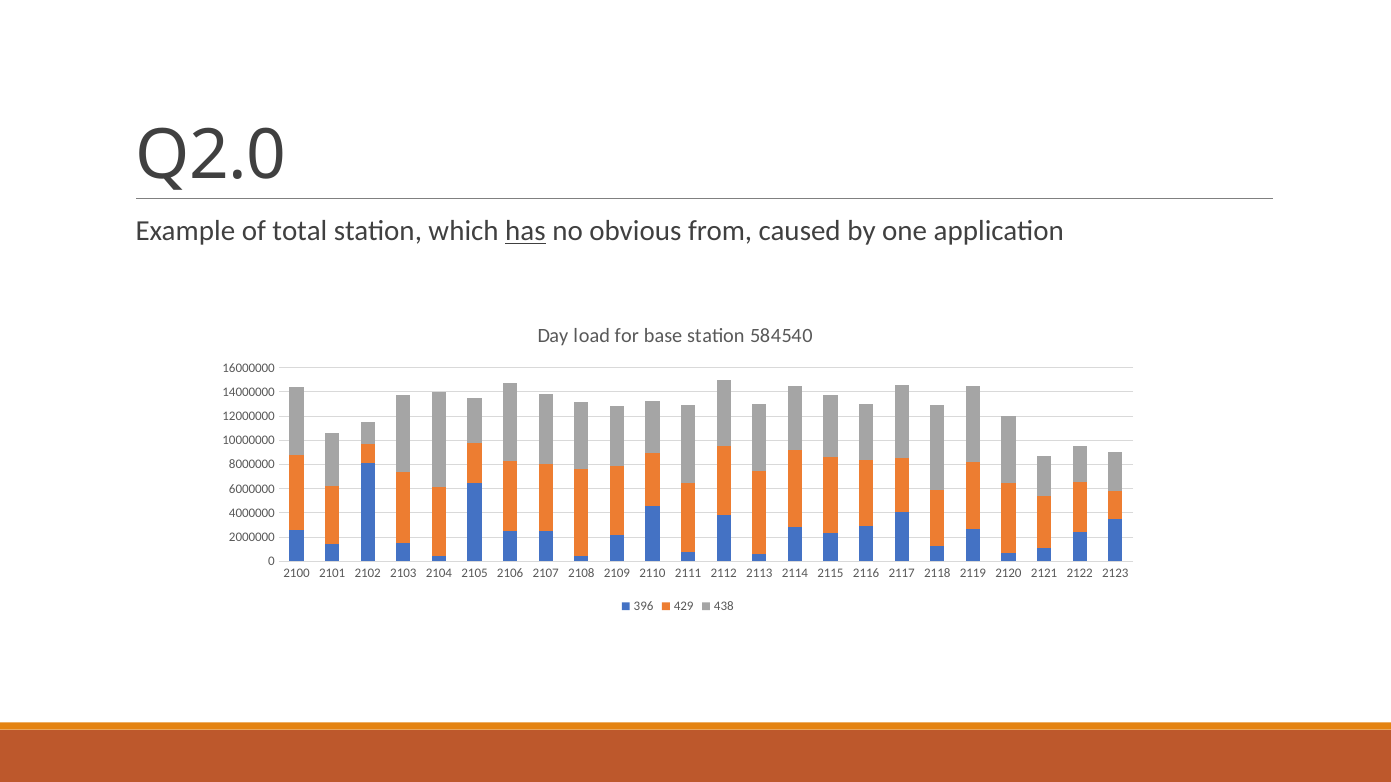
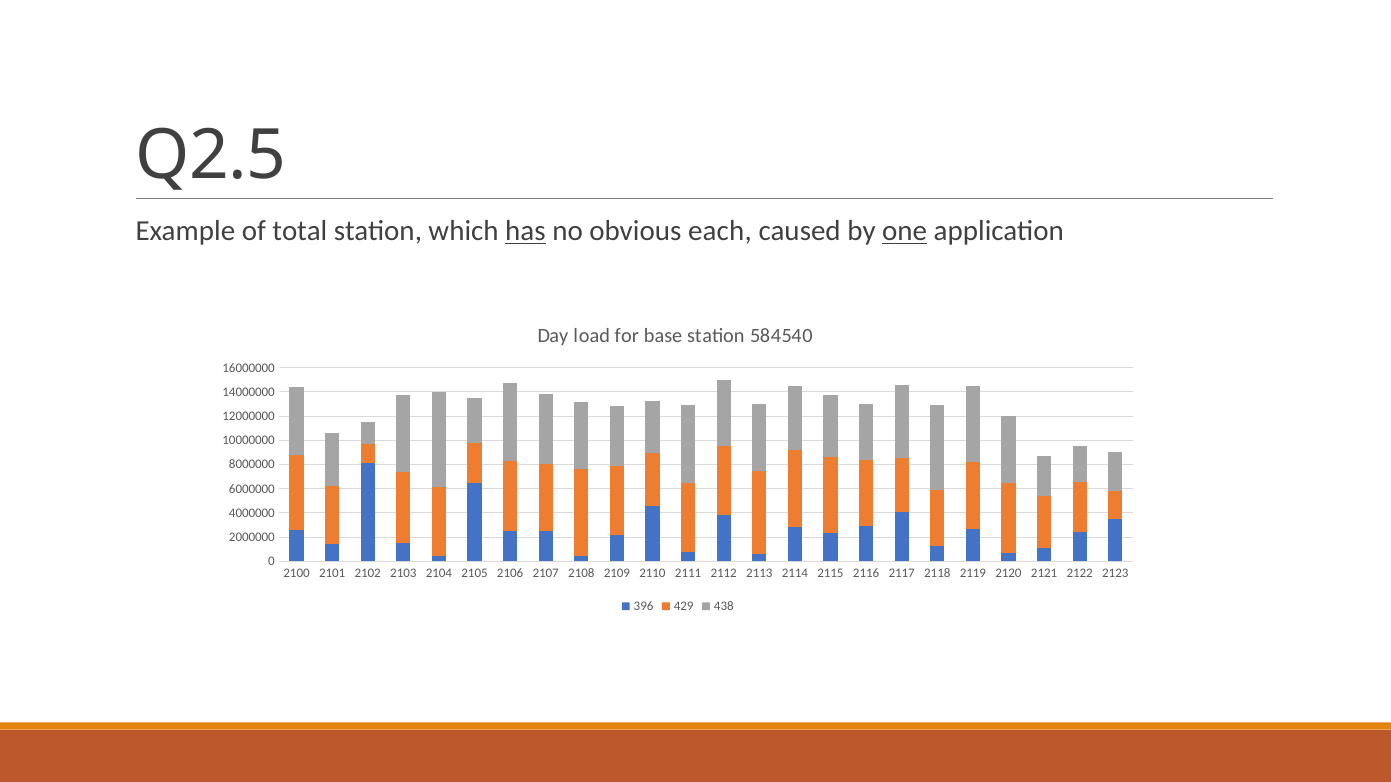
Q2.0: Q2.0 -> Q2.5
from: from -> each
one underline: none -> present
